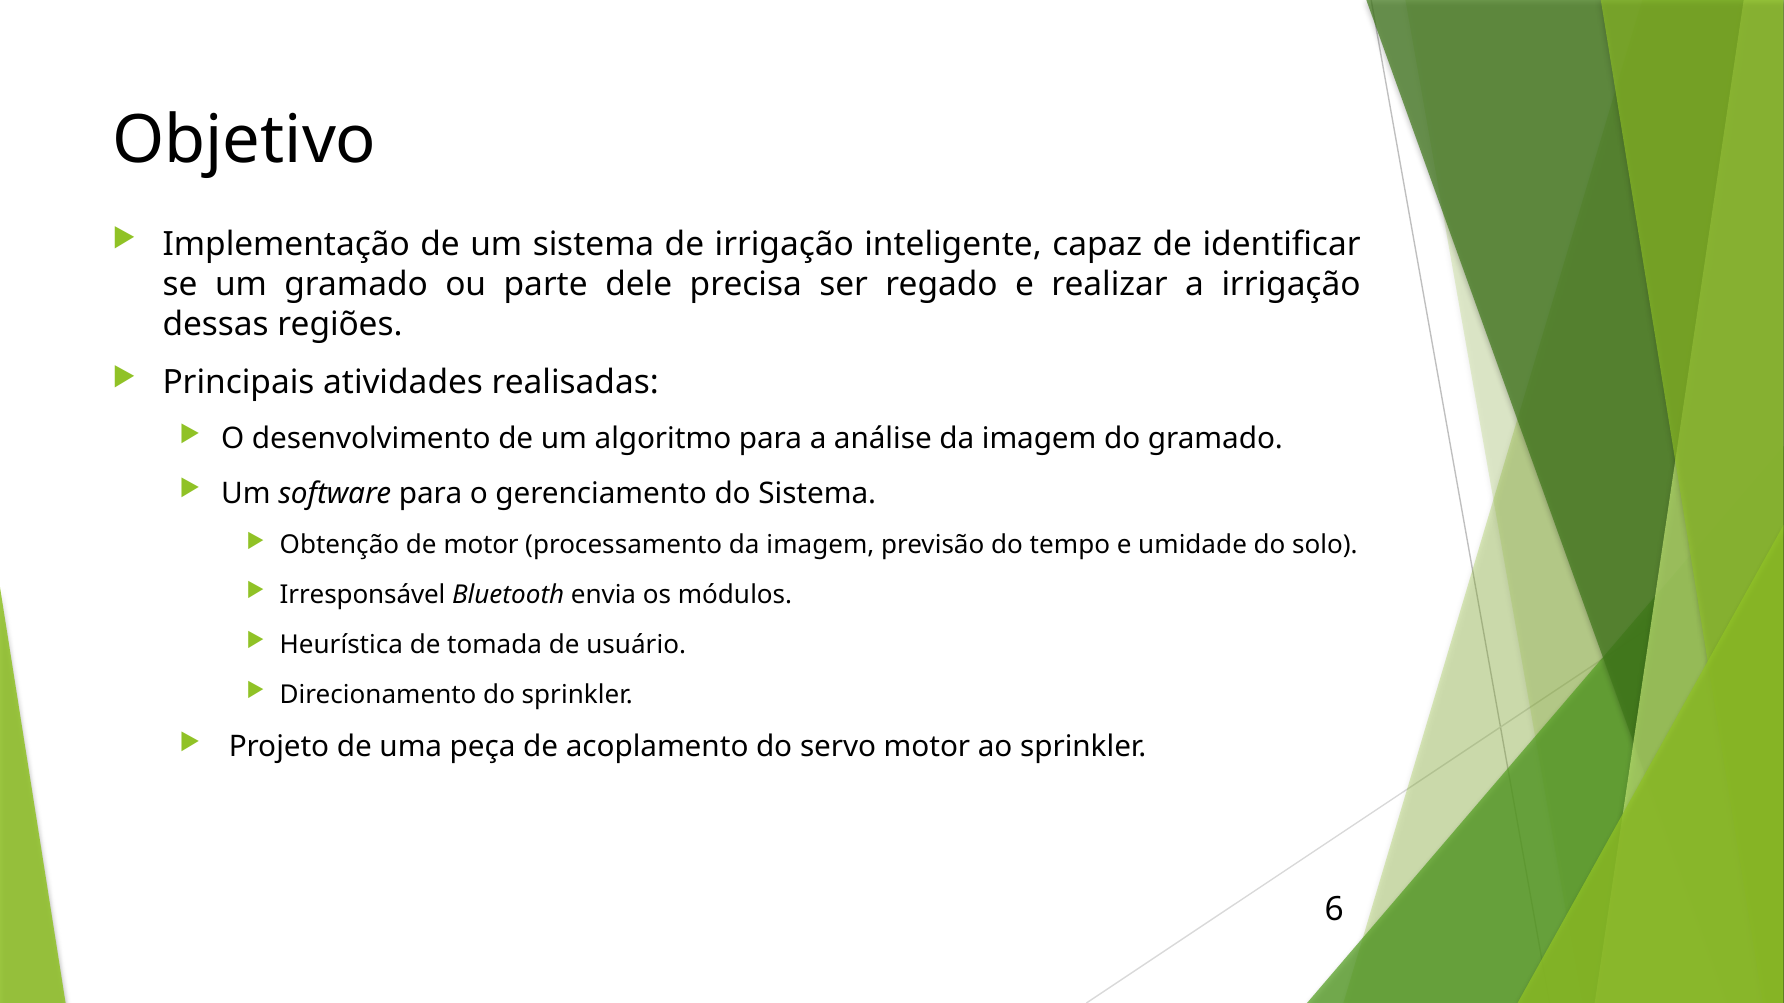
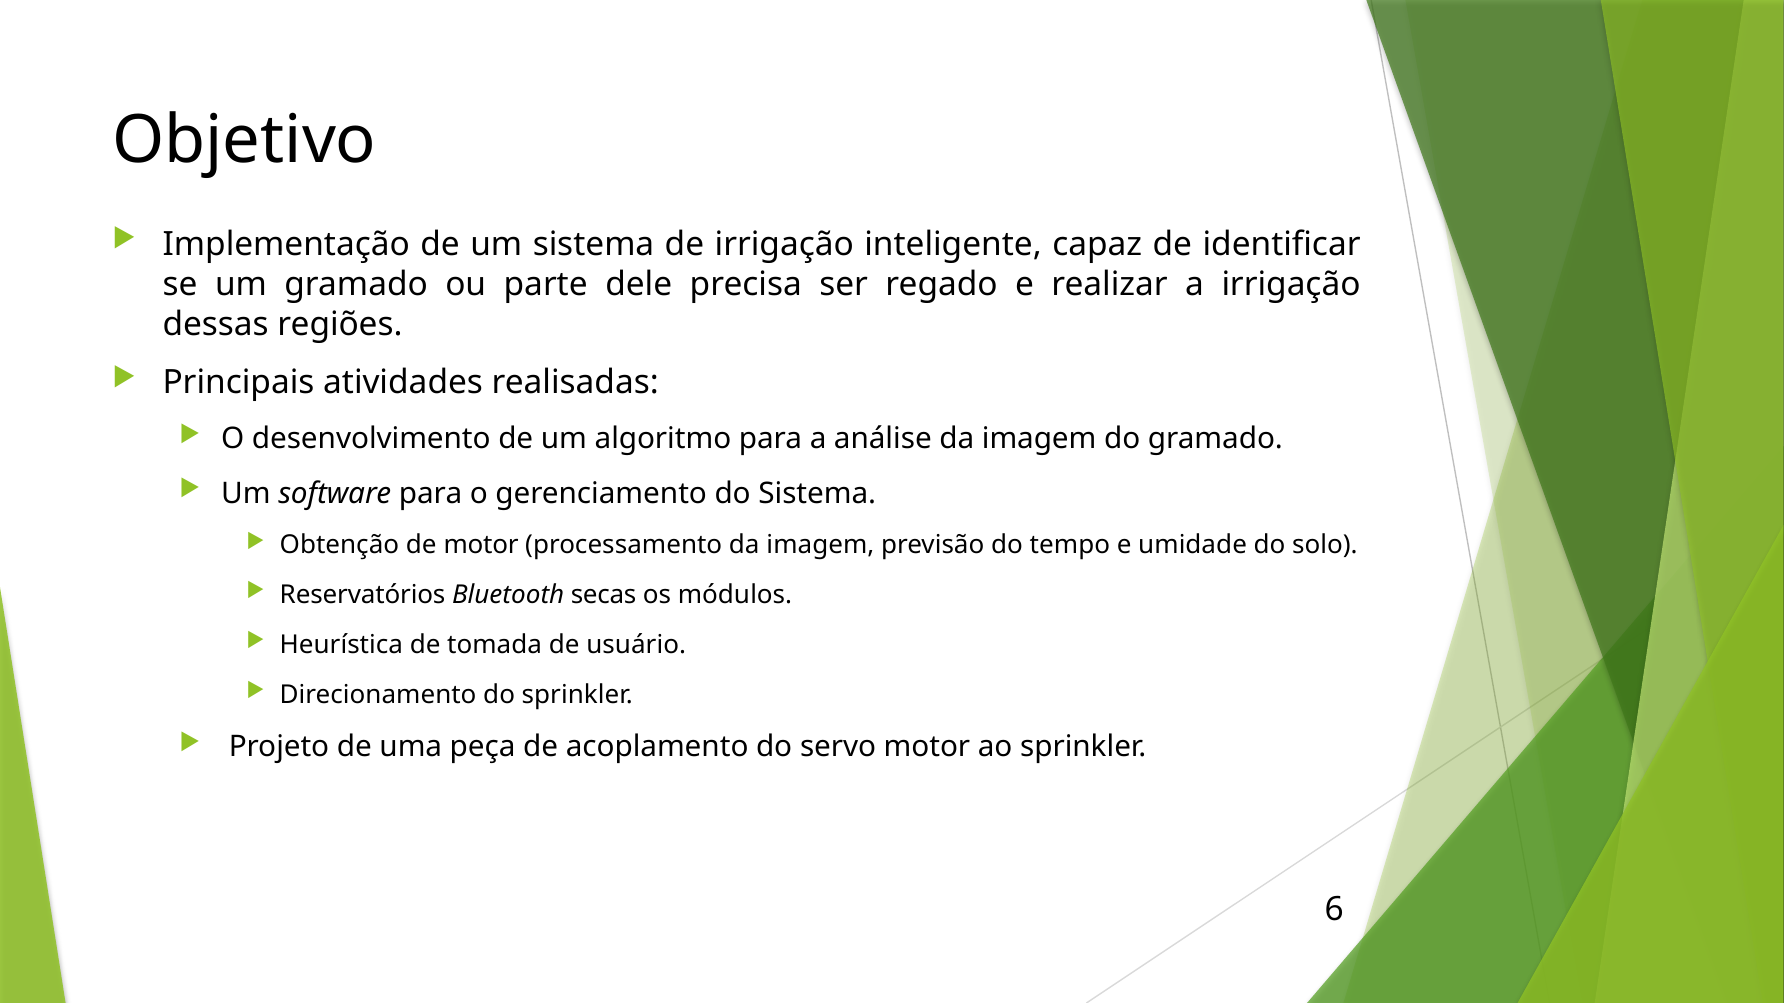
Irresponsável: Irresponsável -> Reservatórios
envia: envia -> secas
